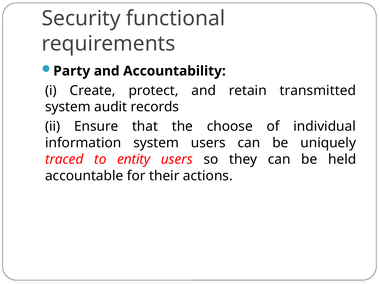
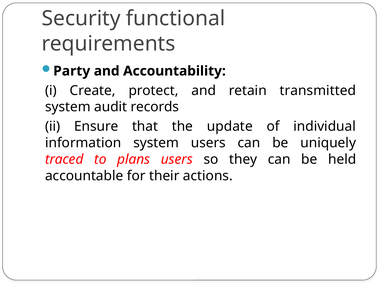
choose: choose -> update
entity: entity -> plans
